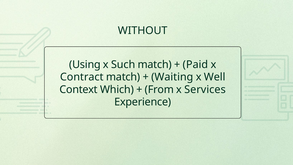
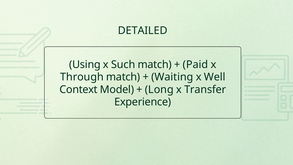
WITHOUT: WITHOUT -> DETAILED
Contract: Contract -> Through
Which: Which -> Model
From: From -> Long
Services: Services -> Transfer
